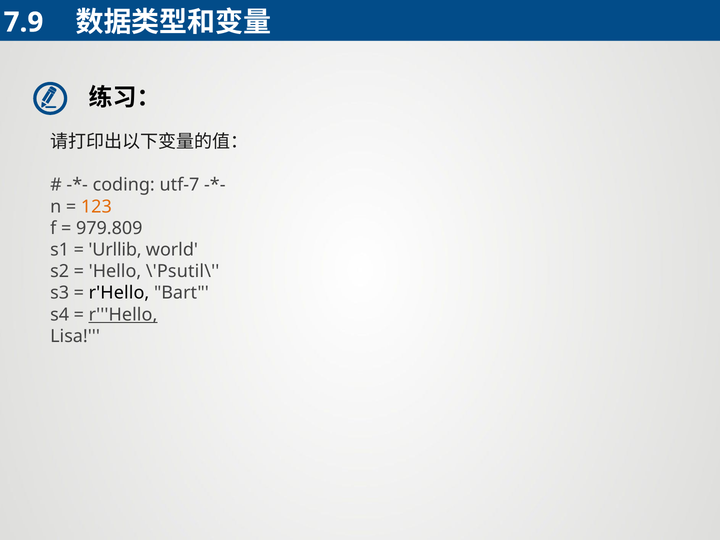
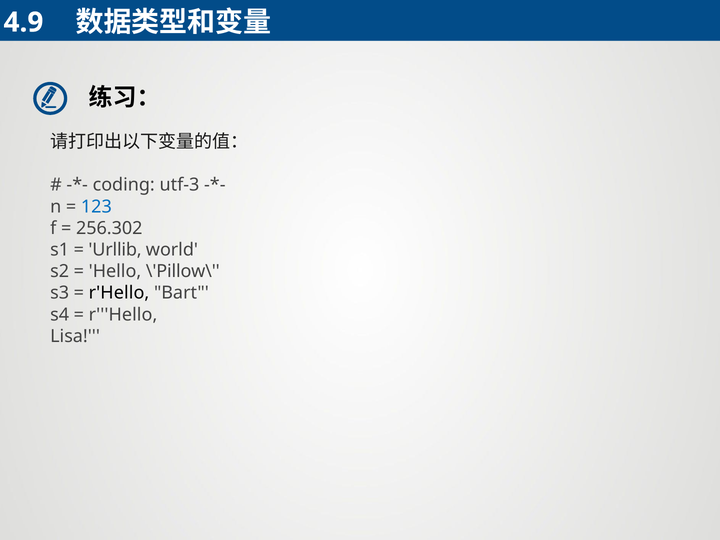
7.9: 7.9 -> 4.9
utf-7: utf-7 -> utf-3
123 colour: orange -> blue
979.809: 979.809 -> 256.302
\'Psutil\: \'Psutil\ -> \'Pillow\
r'''Hello underline: present -> none
